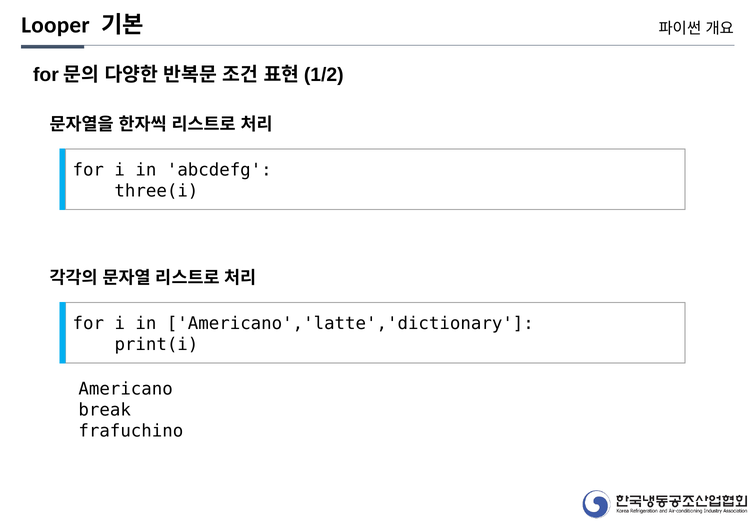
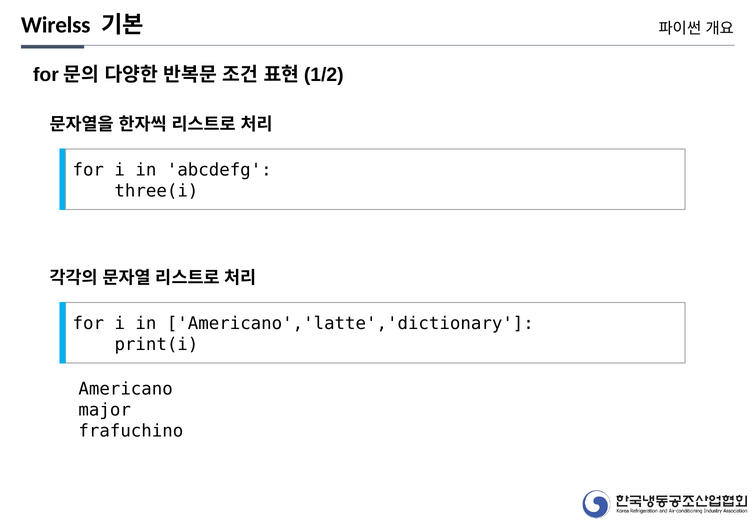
Looper: Looper -> Wirelss
break: break -> major
